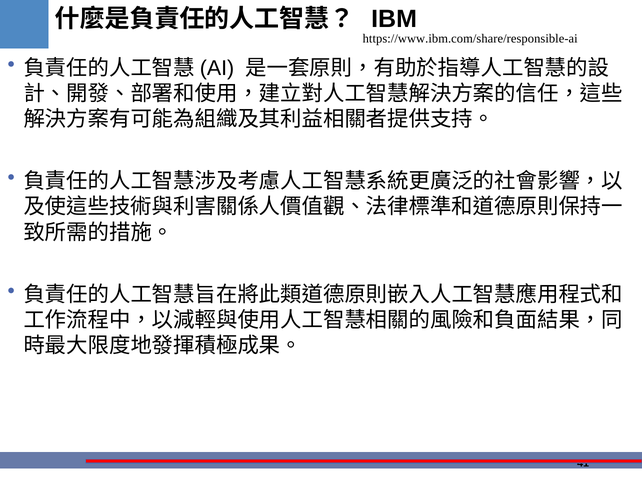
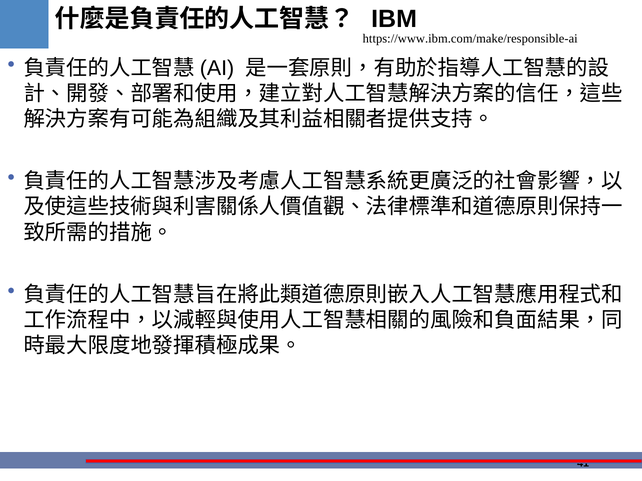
https://www.ibm.com/share/responsible-ai: https://www.ibm.com/share/responsible-ai -> https://www.ibm.com/make/responsible-ai
